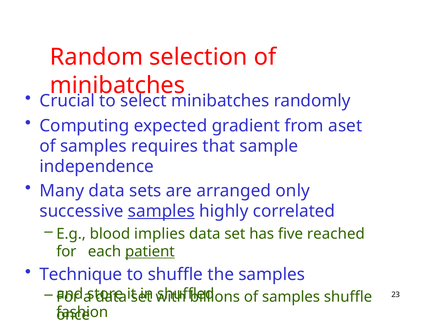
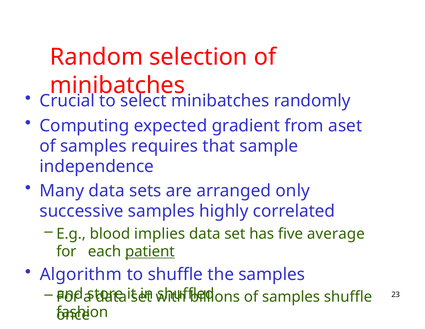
samples at (161, 211) underline: present -> none
reached: reached -> average
Technique: Technique -> Algorithm
